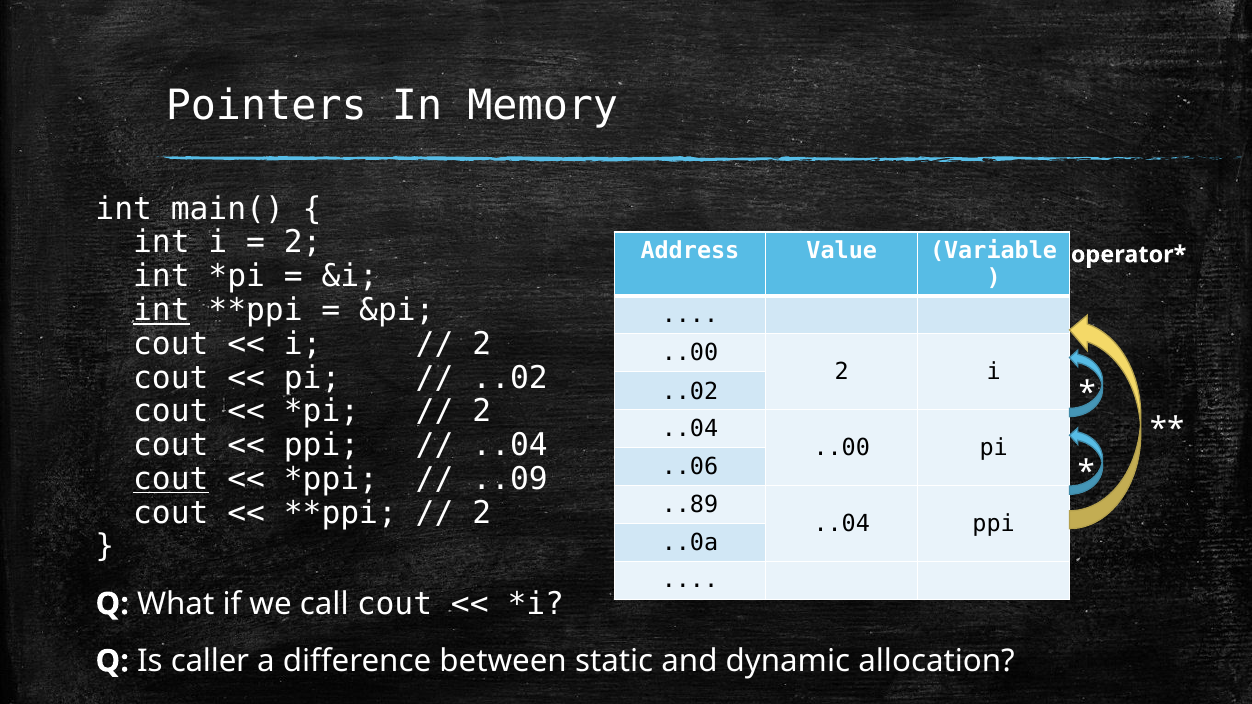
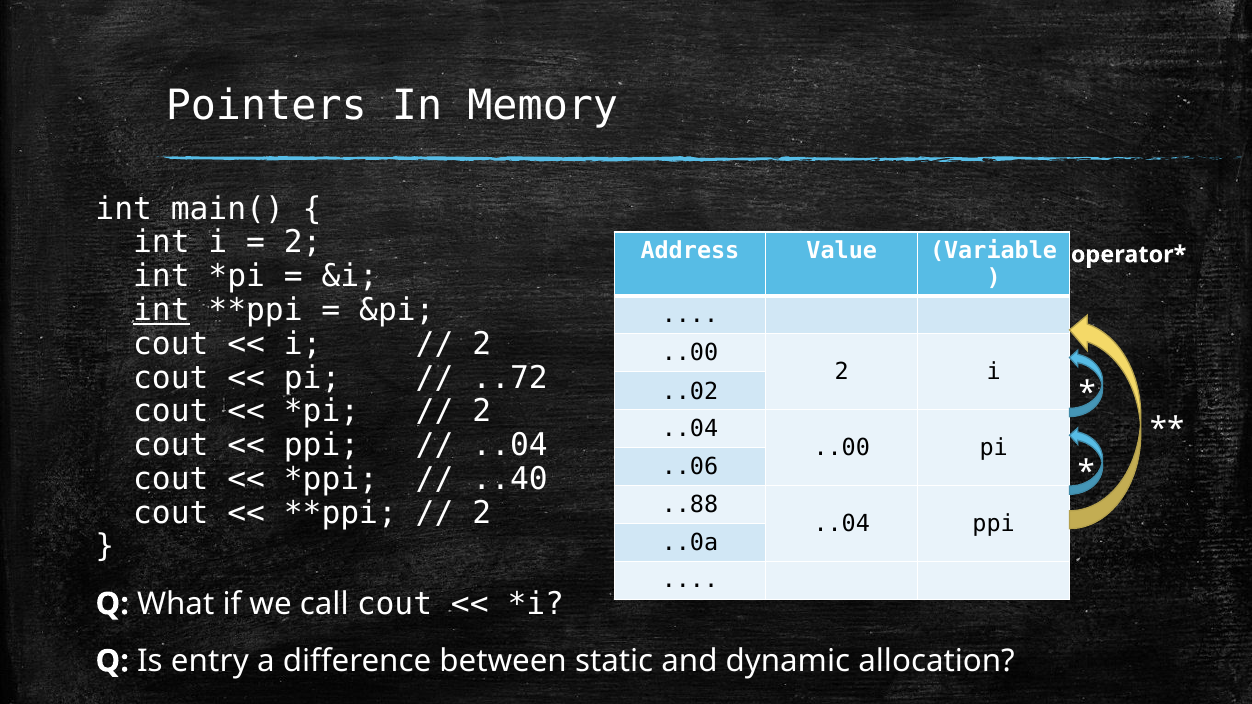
..02 at (510, 378): ..02 -> ..72
cout at (171, 479) underline: present -> none
..09: ..09 -> ..40
..89: ..89 -> ..88
caller: caller -> entry
